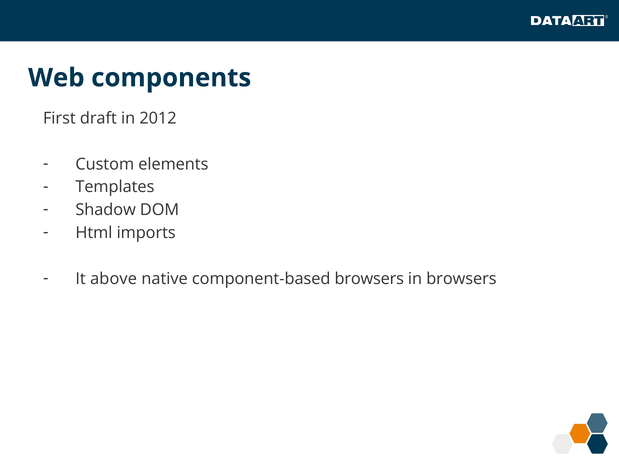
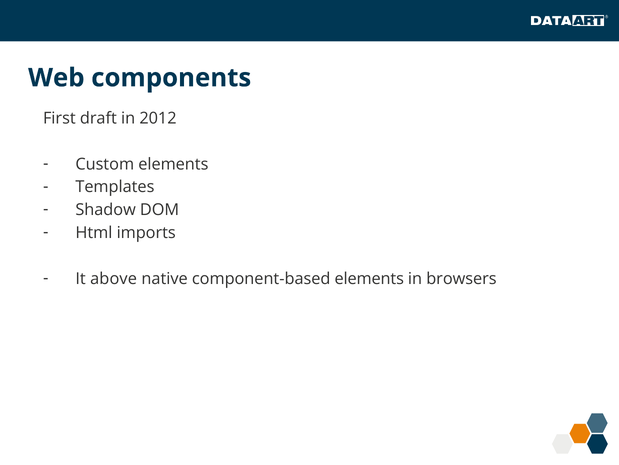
component-based browsers: browsers -> elements
